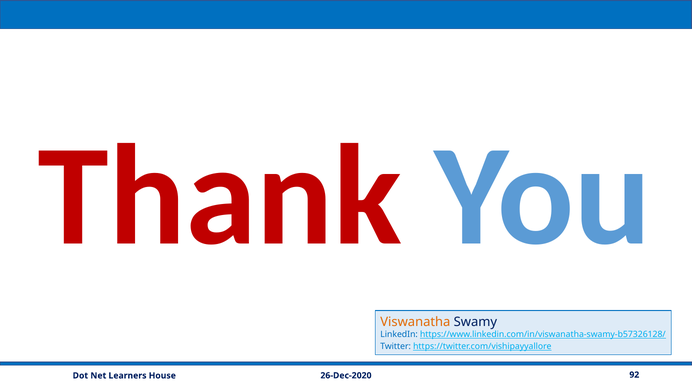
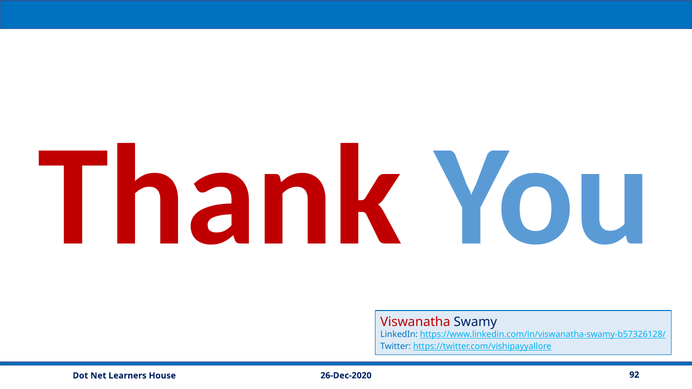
Viswanatha colour: orange -> red
